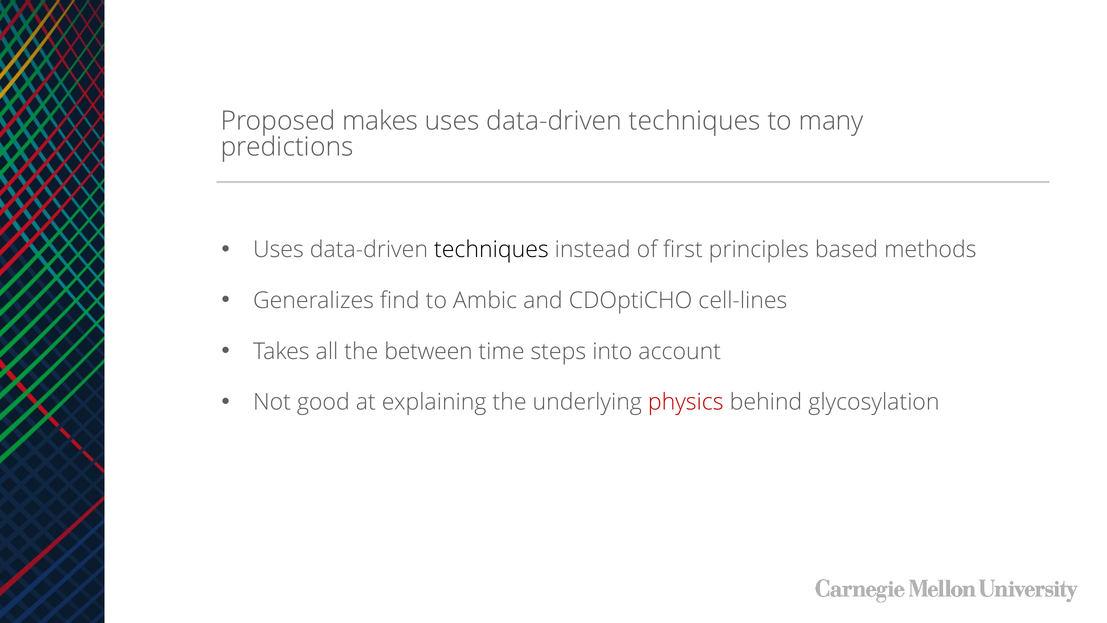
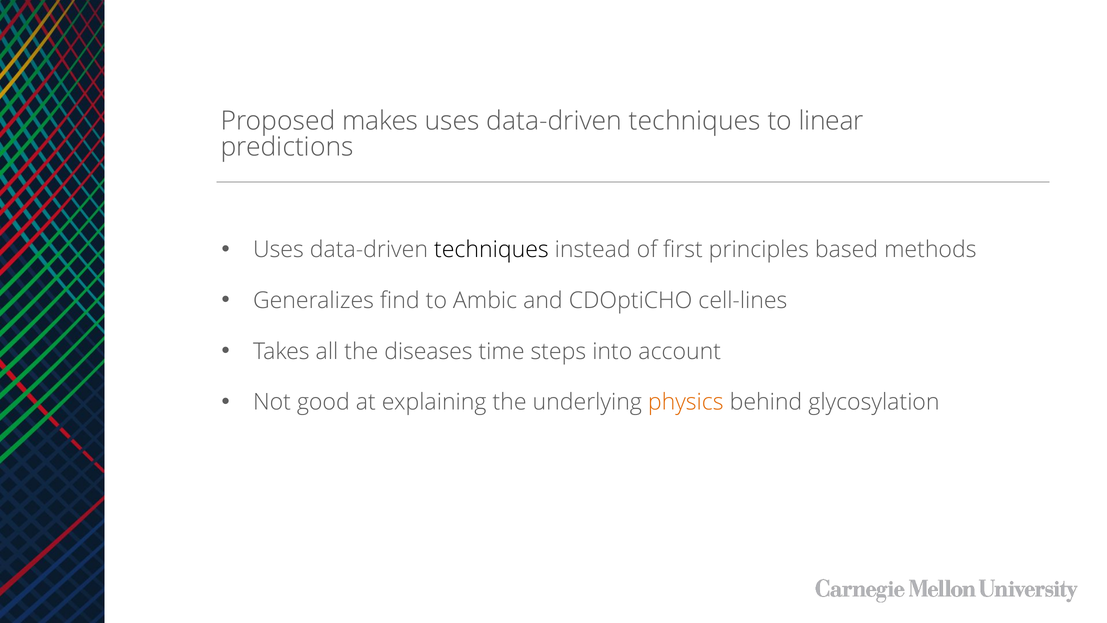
many: many -> linear
between: between -> diseases
physics colour: red -> orange
